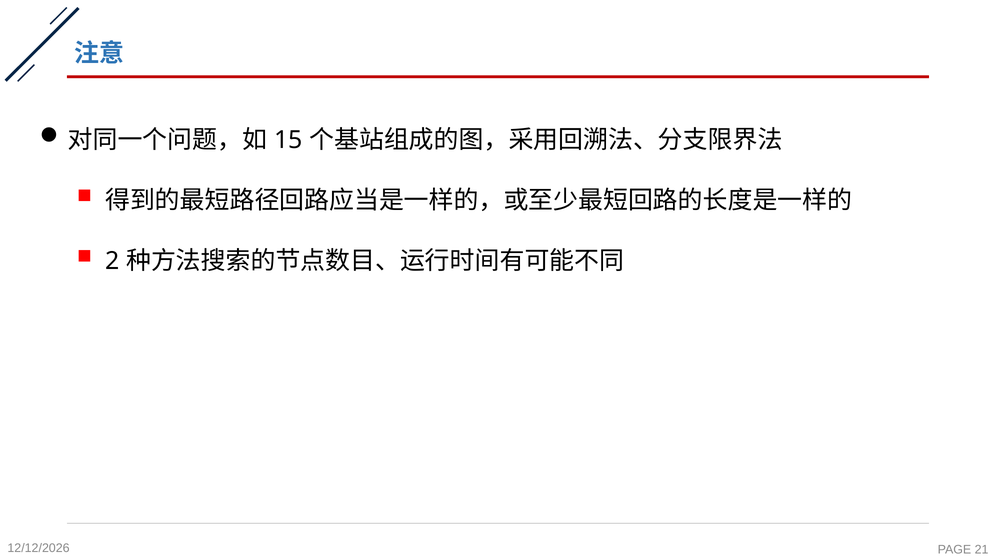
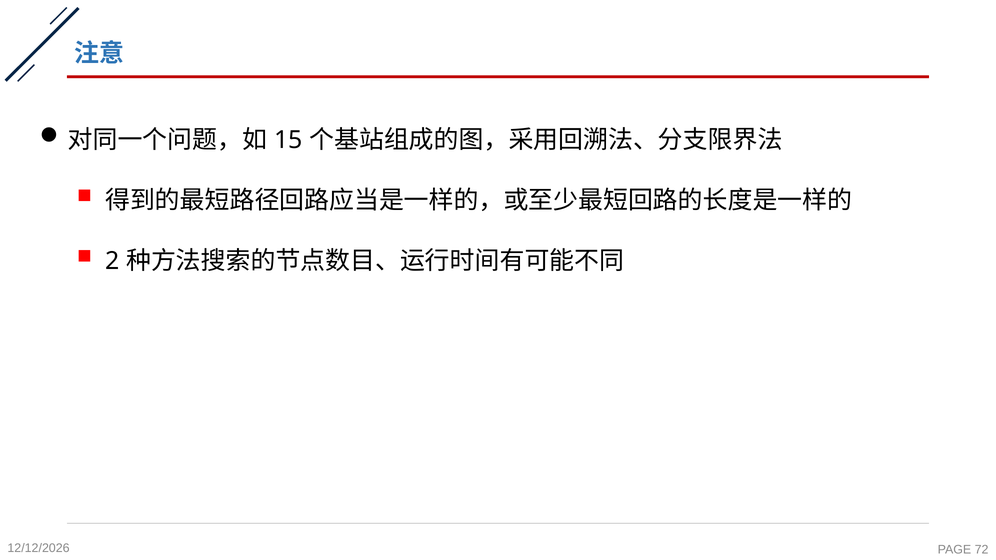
21: 21 -> 72
